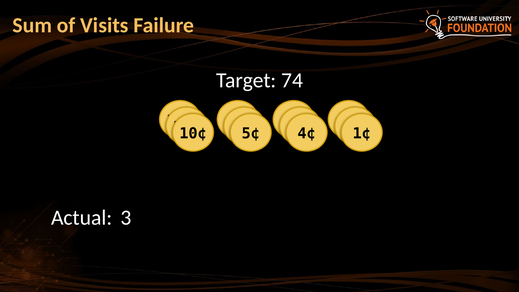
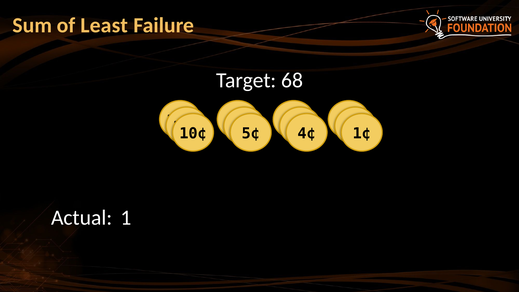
Visits: Visits -> Least
74: 74 -> 68
3: 3 -> 1
